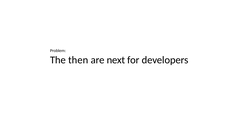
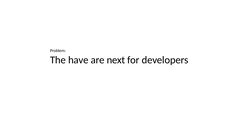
then: then -> have
